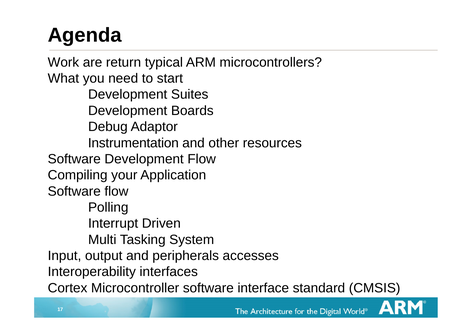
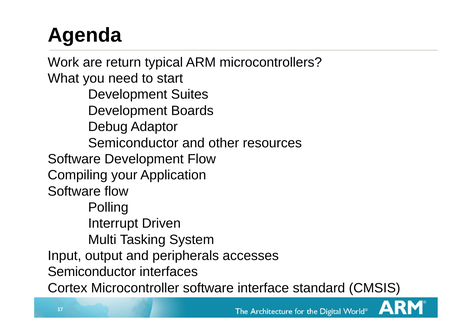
Instrumentation at (133, 143): Instrumentation -> Semiconductor
Interoperability at (92, 272): Interoperability -> Semiconductor
